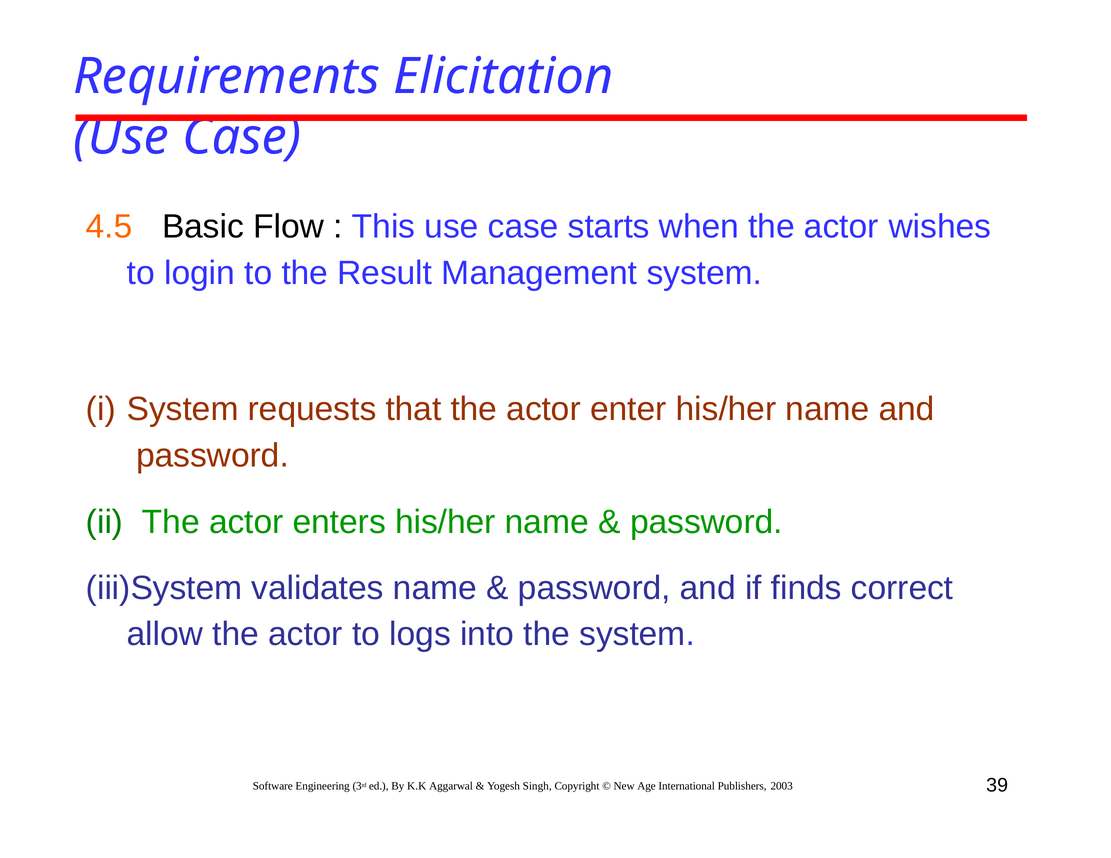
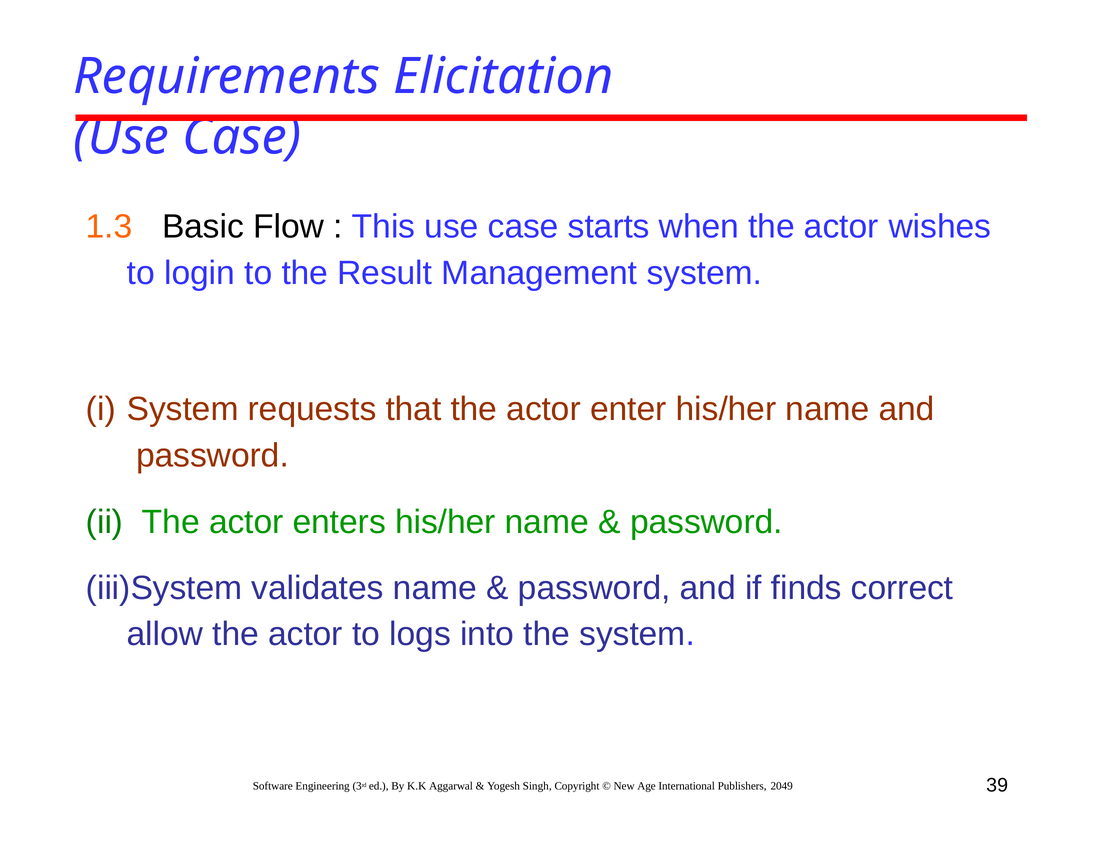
4.5: 4.5 -> 1.3
2003: 2003 -> 2049
